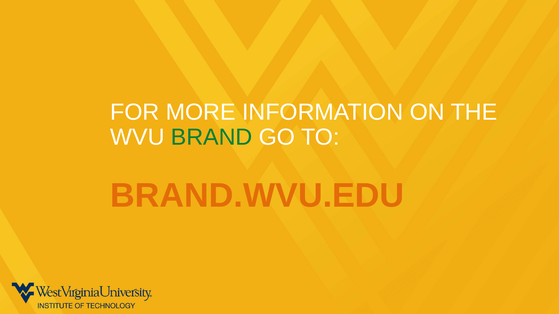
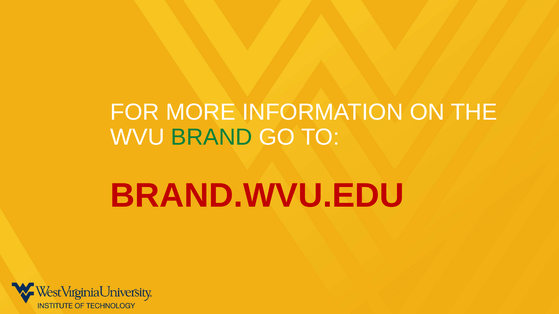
BRAND.WVU.EDU colour: orange -> red
